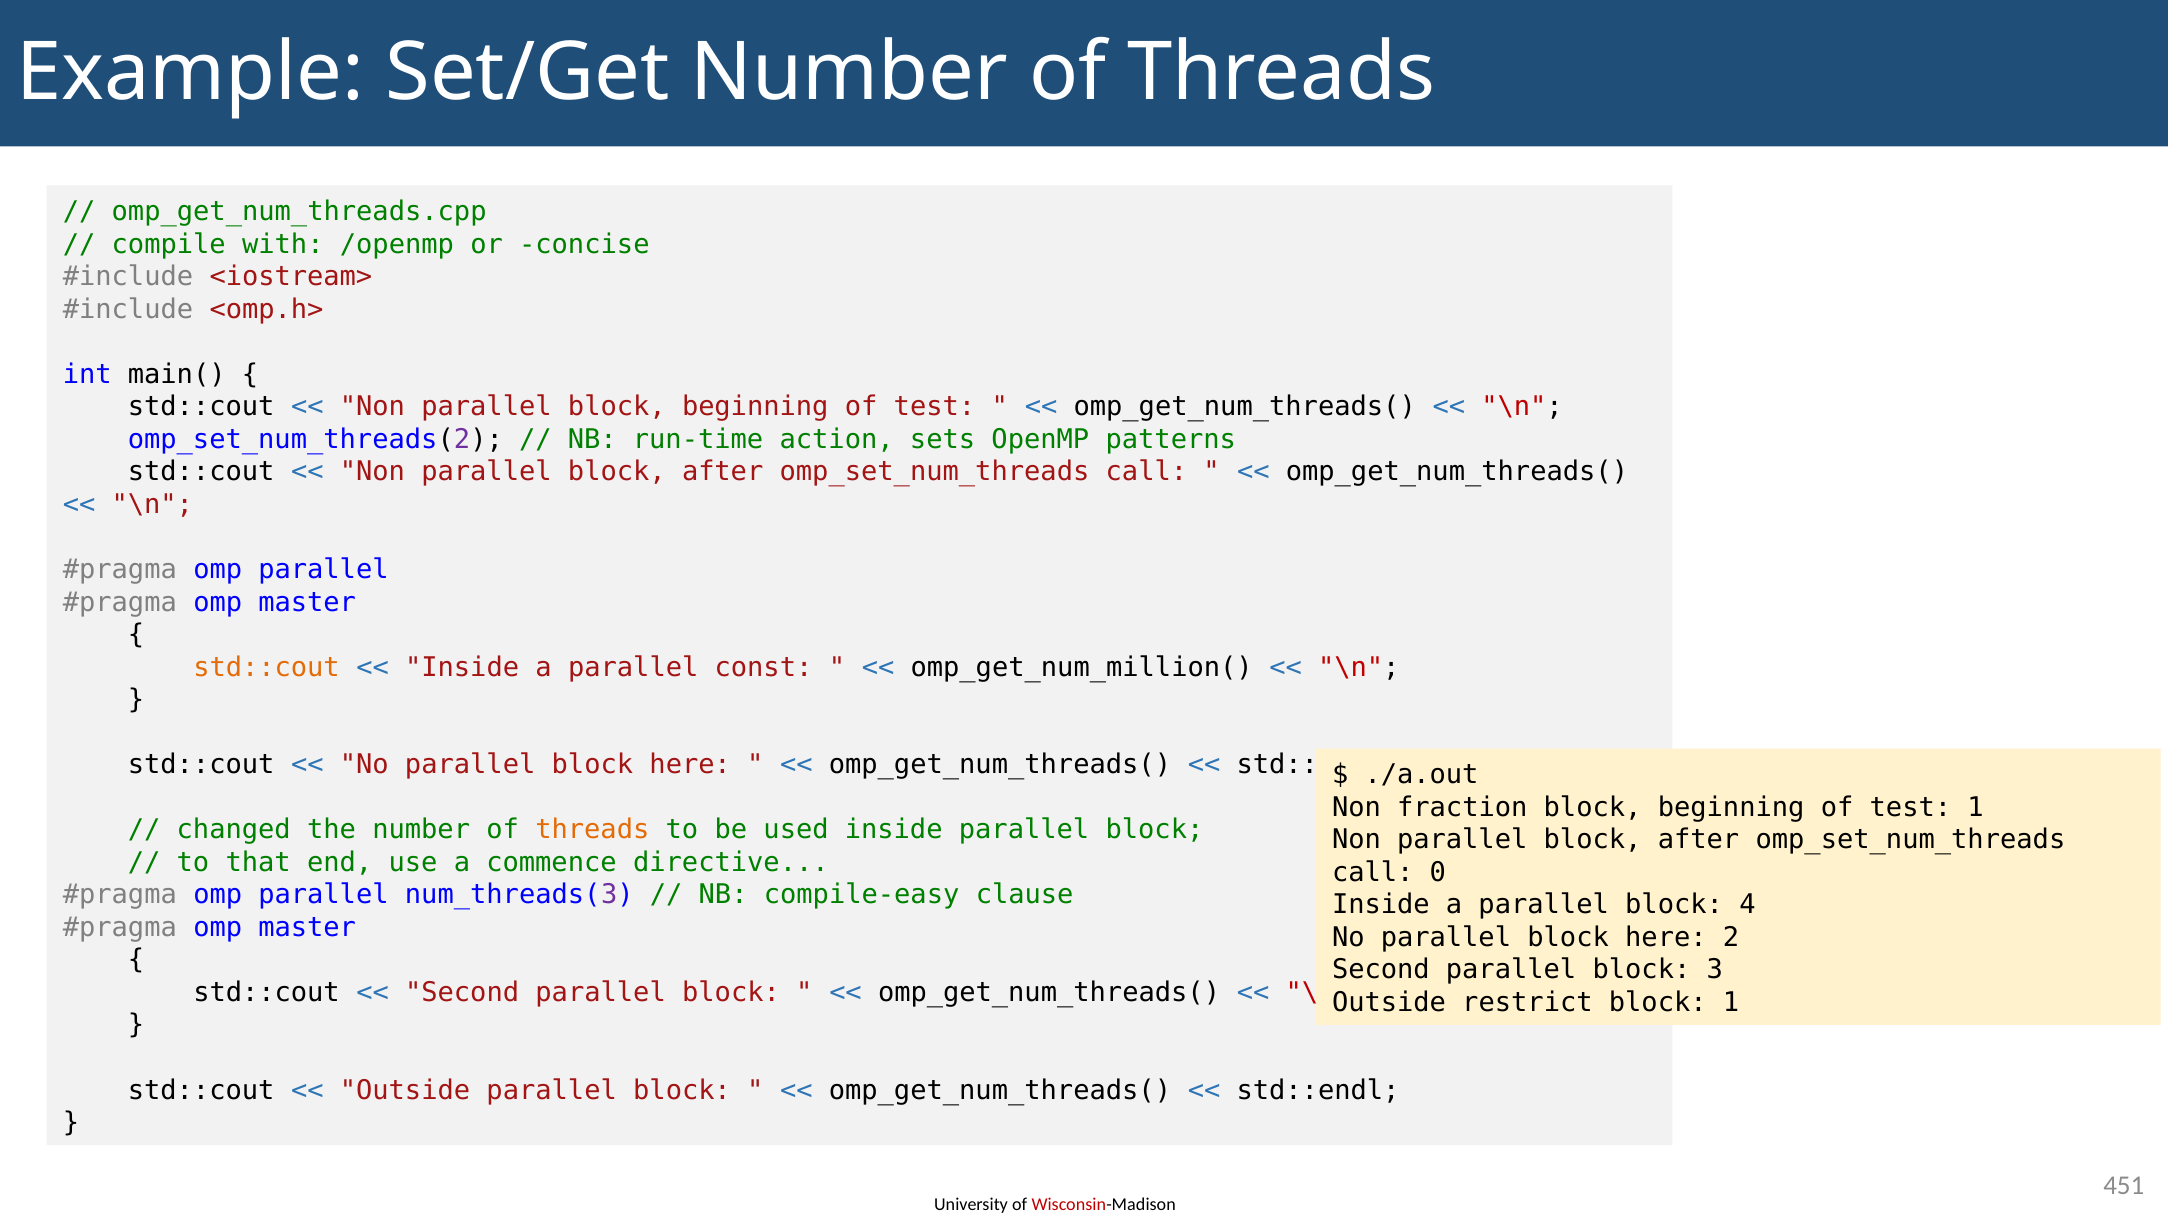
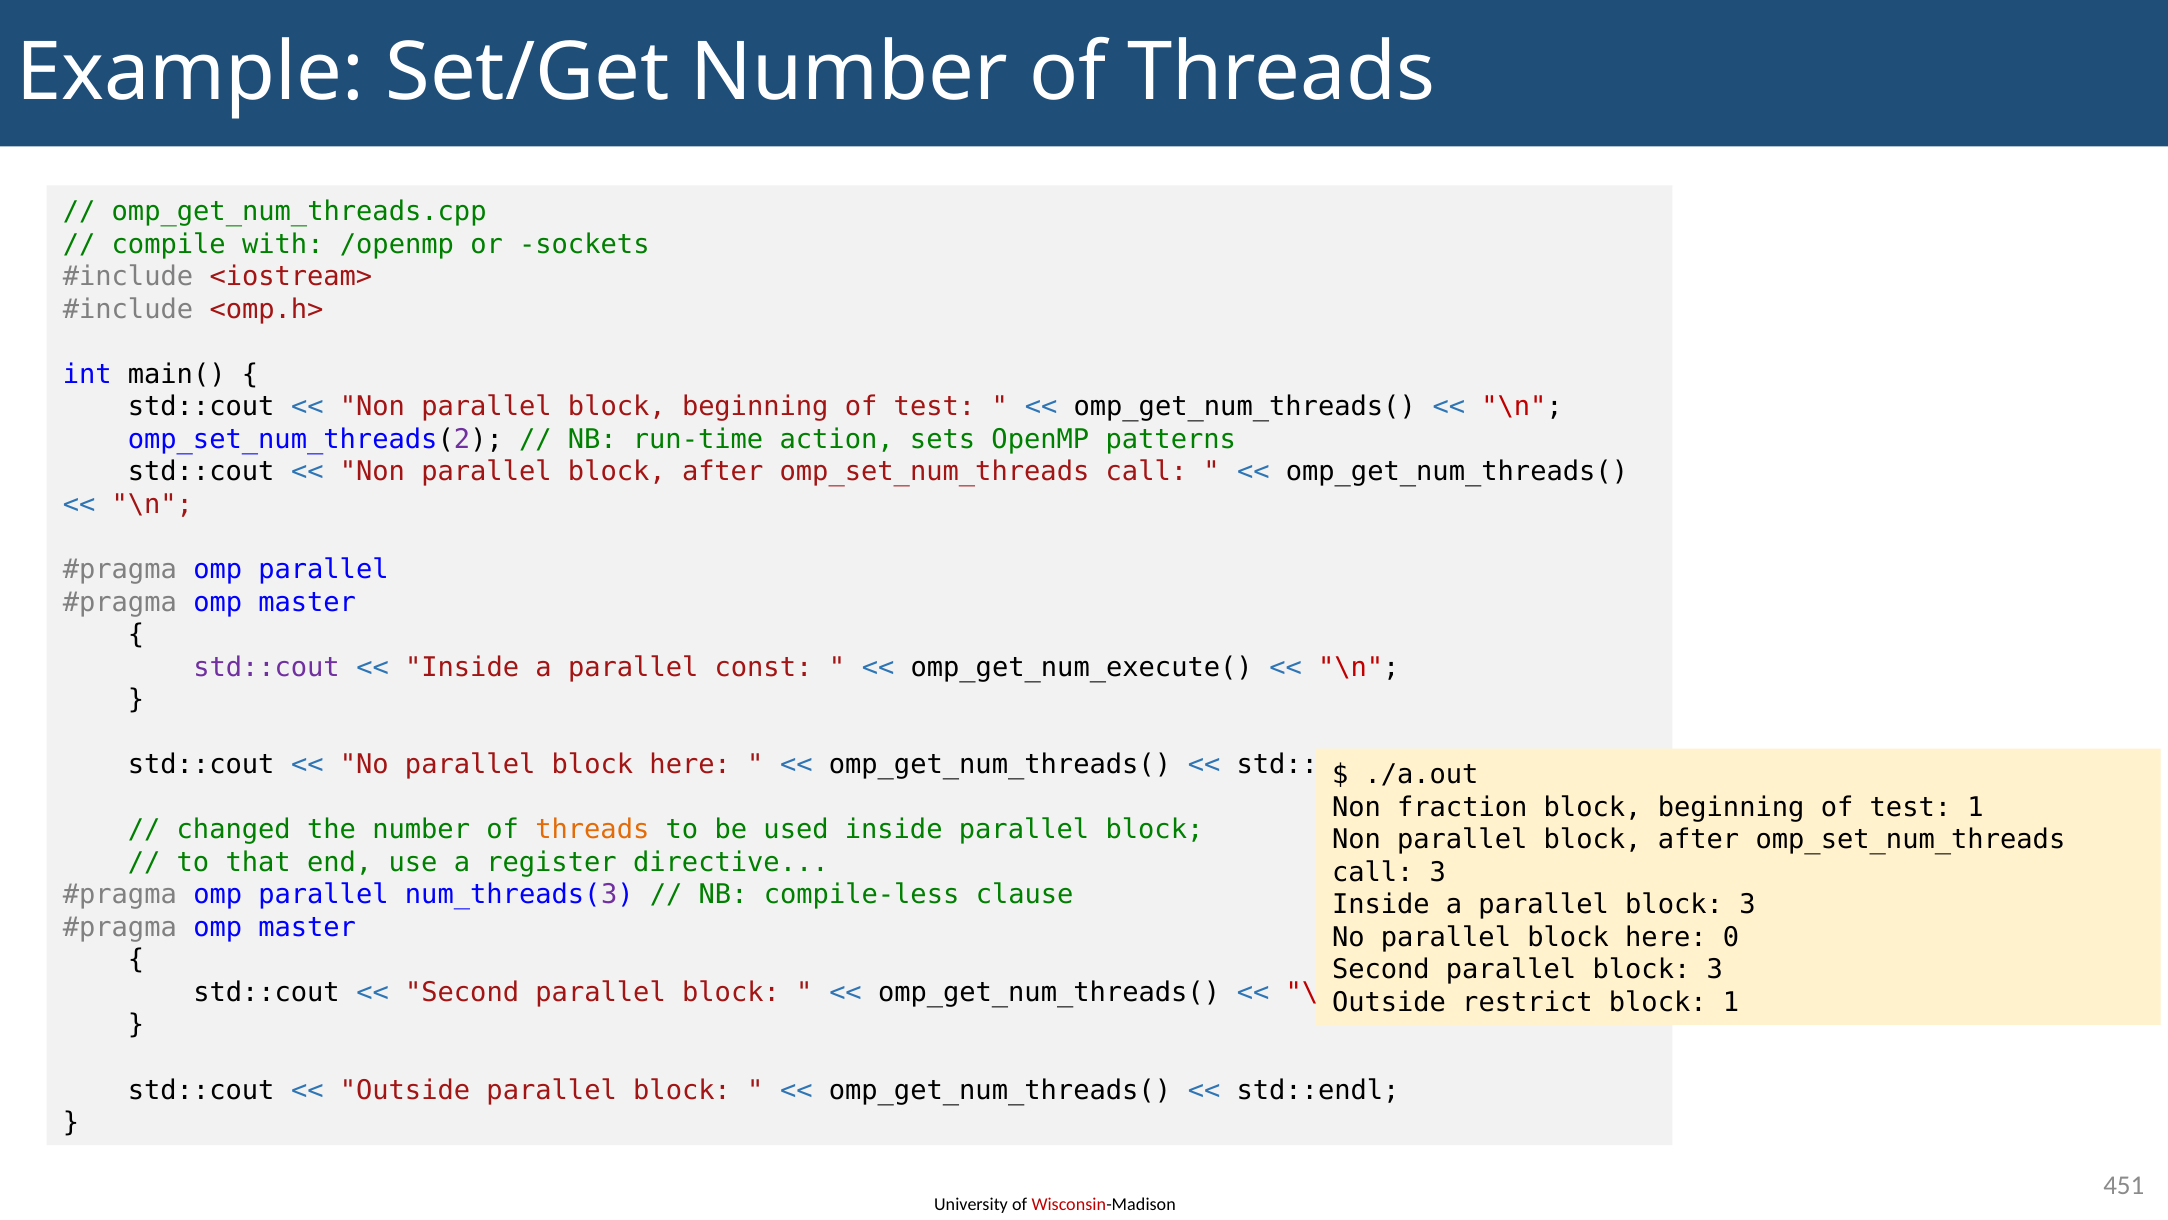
concise: concise -> sockets
std::cout at (267, 667) colour: orange -> purple
omp_get_num_million(: omp_get_num_million( -> omp_get_num_execute(
commence: commence -> register
call 0: 0 -> 3
compile-easy: compile-easy -> compile-less
a parallel block 4: 4 -> 3
2: 2 -> 0
